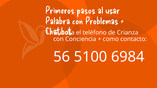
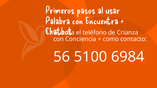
Problemas: Problemas -> Encuentra
